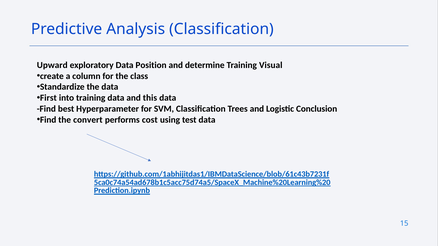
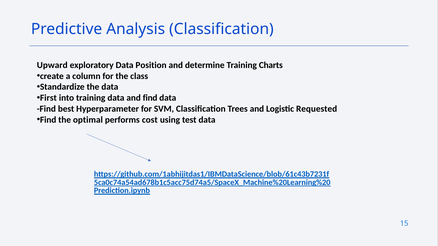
Visual: Visual -> Charts
and this: this -> find
Conclusion: Conclusion -> Requested
convert: convert -> optimal
